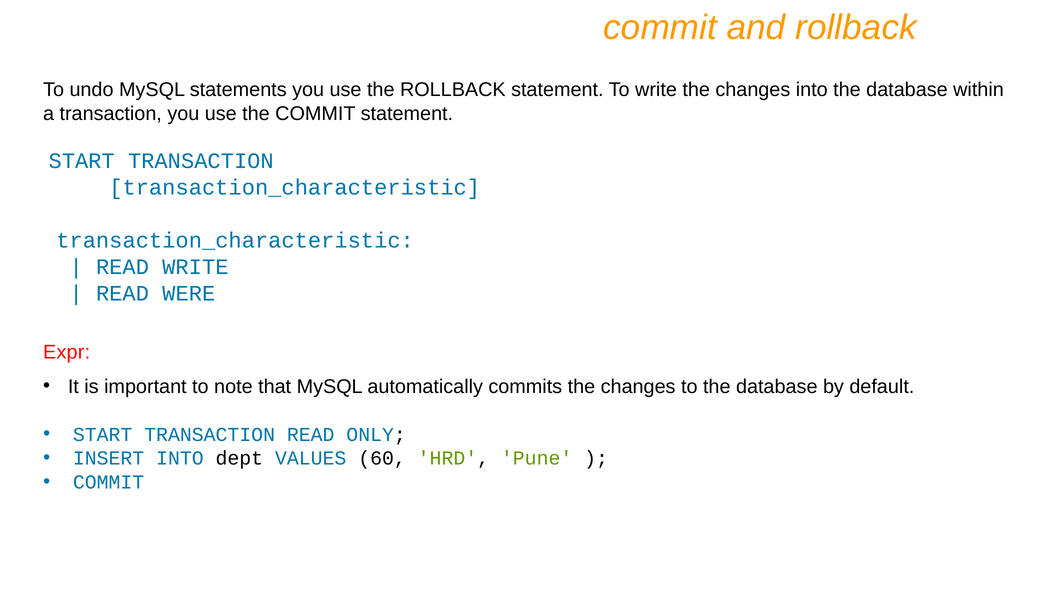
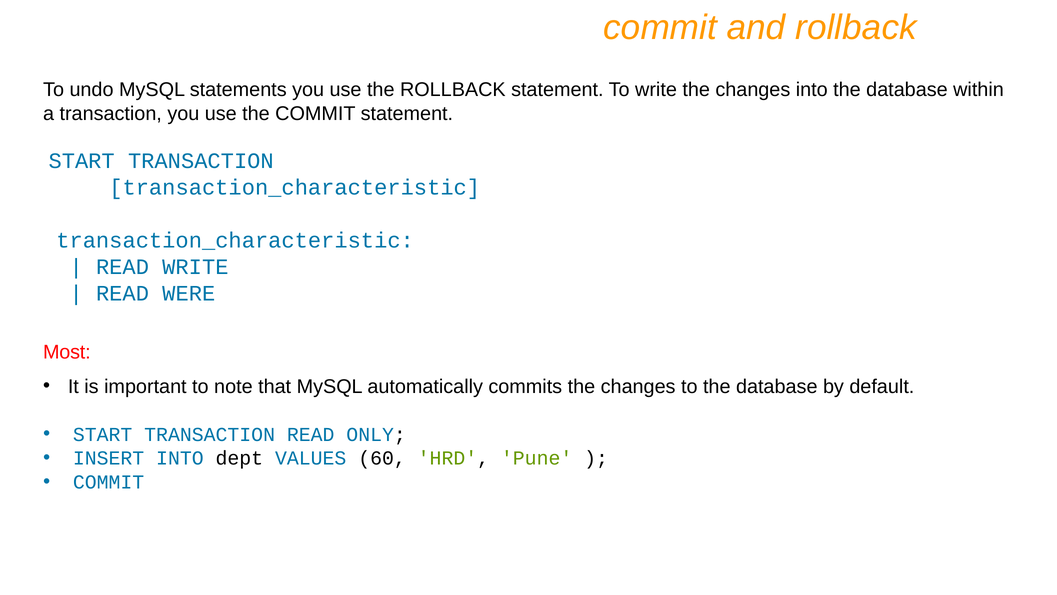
Expr: Expr -> Most
